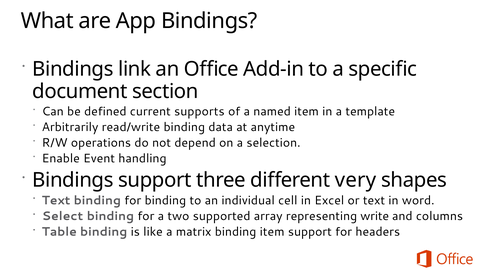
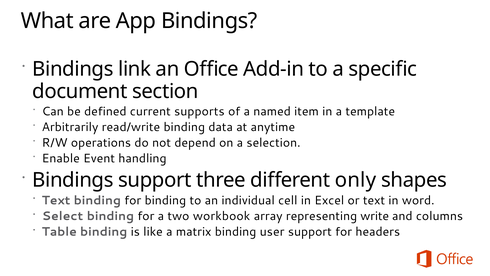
very: very -> only
supported: supported -> workbook
binding item: item -> user
